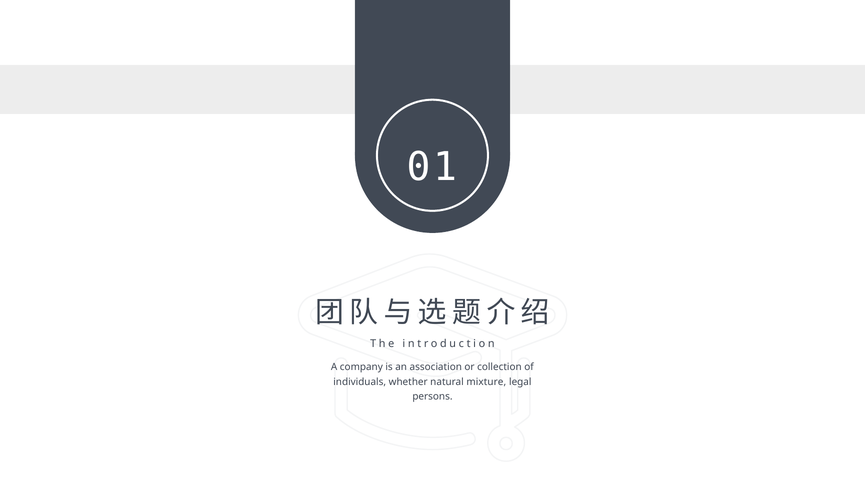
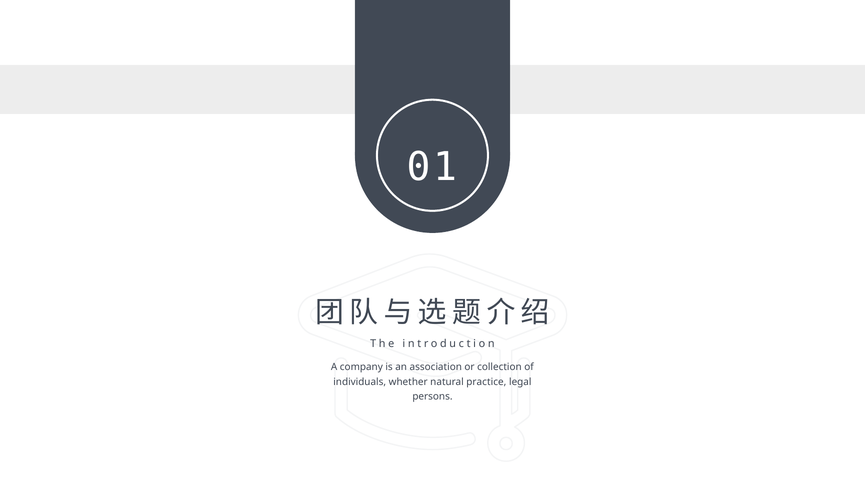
mixture: mixture -> practice
